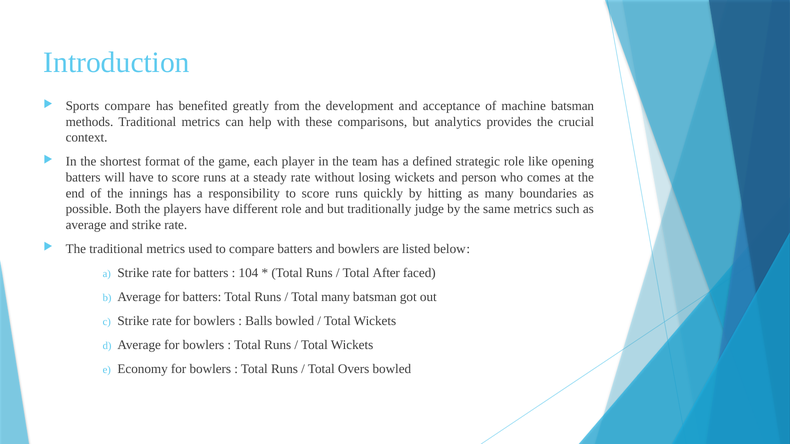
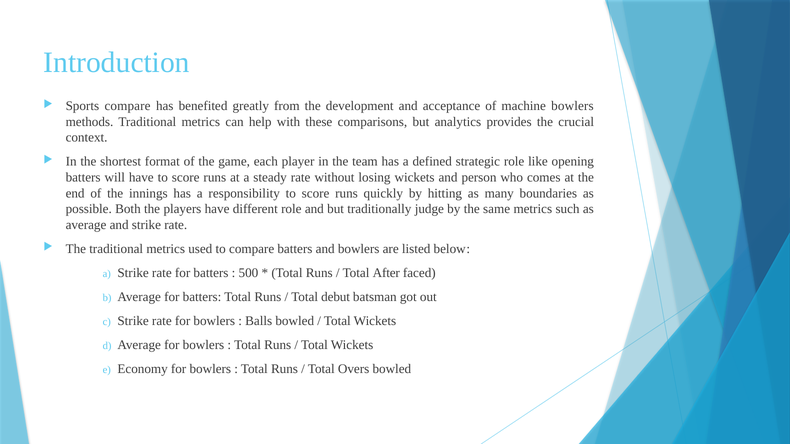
machine batsman: batsman -> bowlers
104: 104 -> 500
Total many: many -> debut
